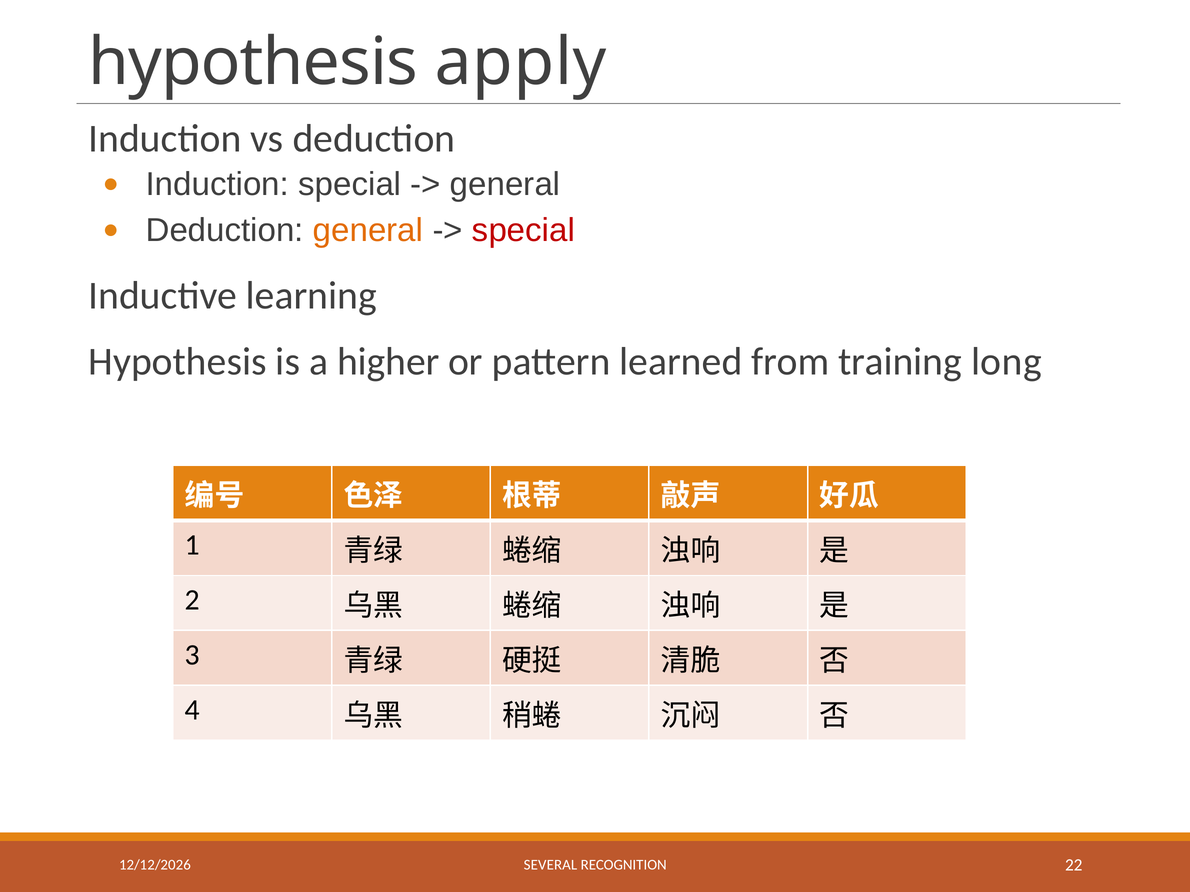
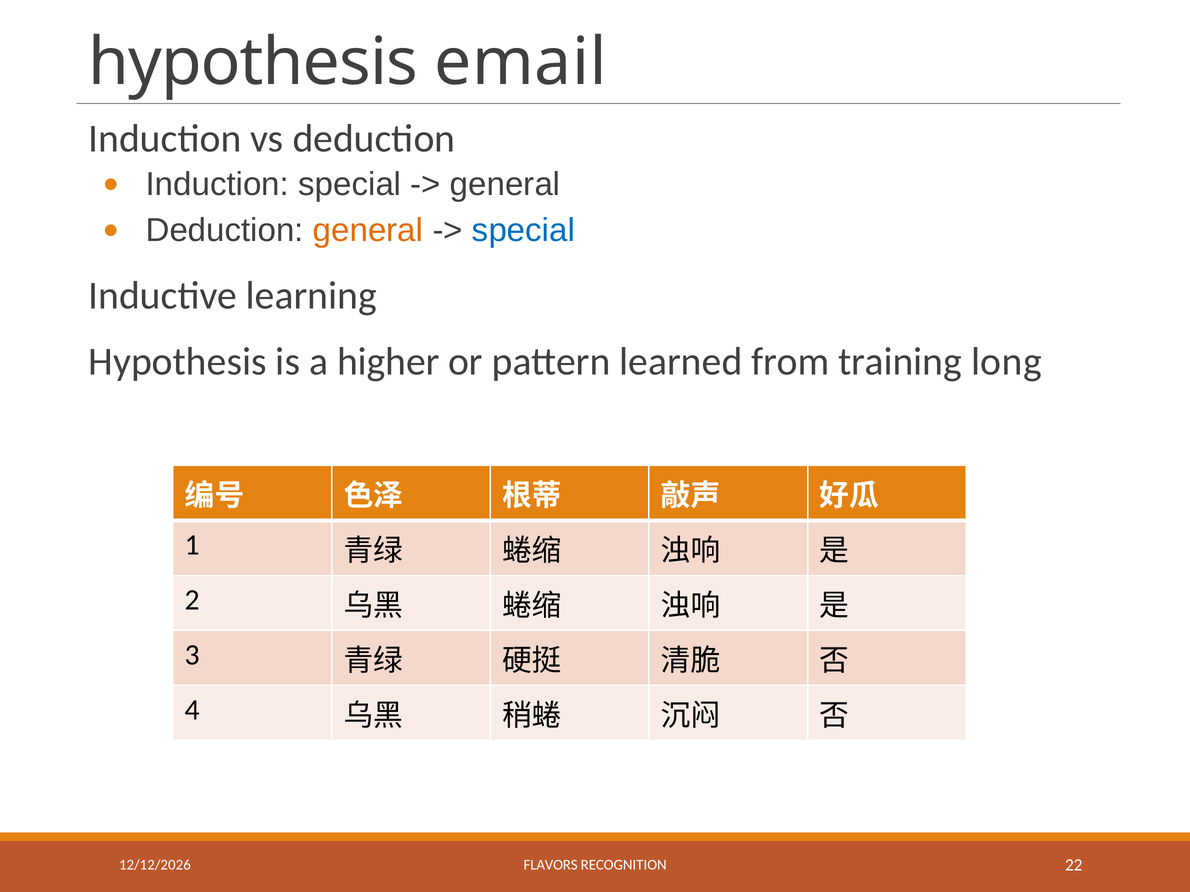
apply: apply -> email
special at (523, 230) colour: red -> blue
SEVERAL: SEVERAL -> FLAVORS
